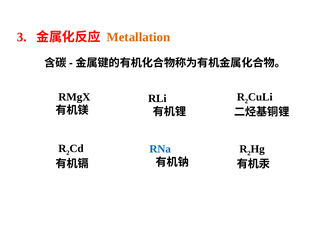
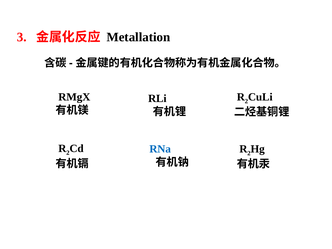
Metallation colour: orange -> black
